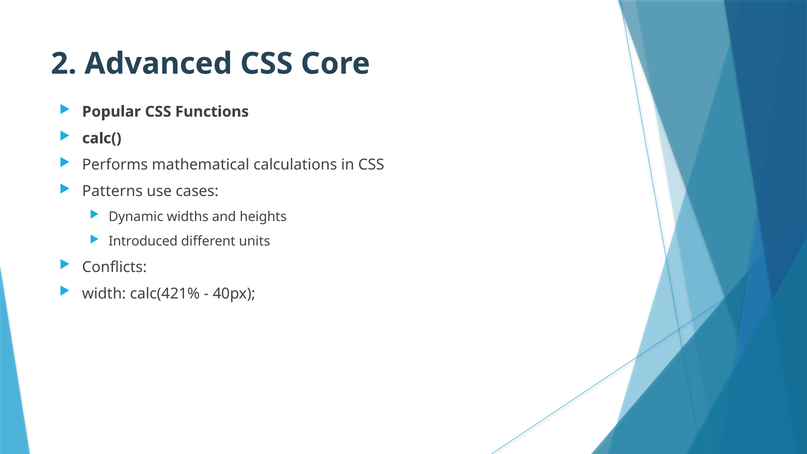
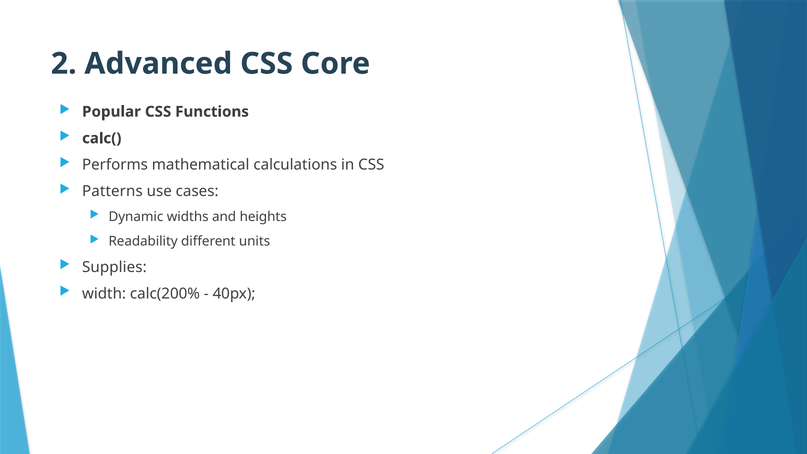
Introduced: Introduced -> Readability
Conflicts: Conflicts -> Supplies
calc(421%: calc(421% -> calc(200%
